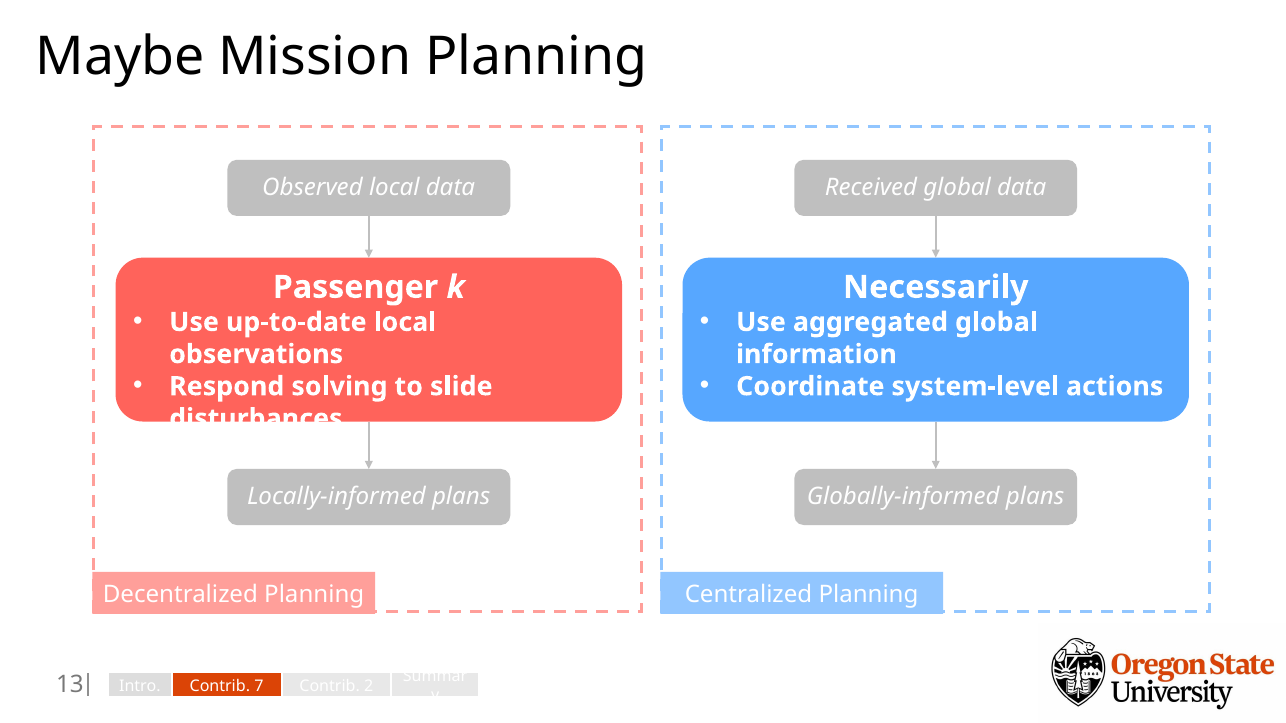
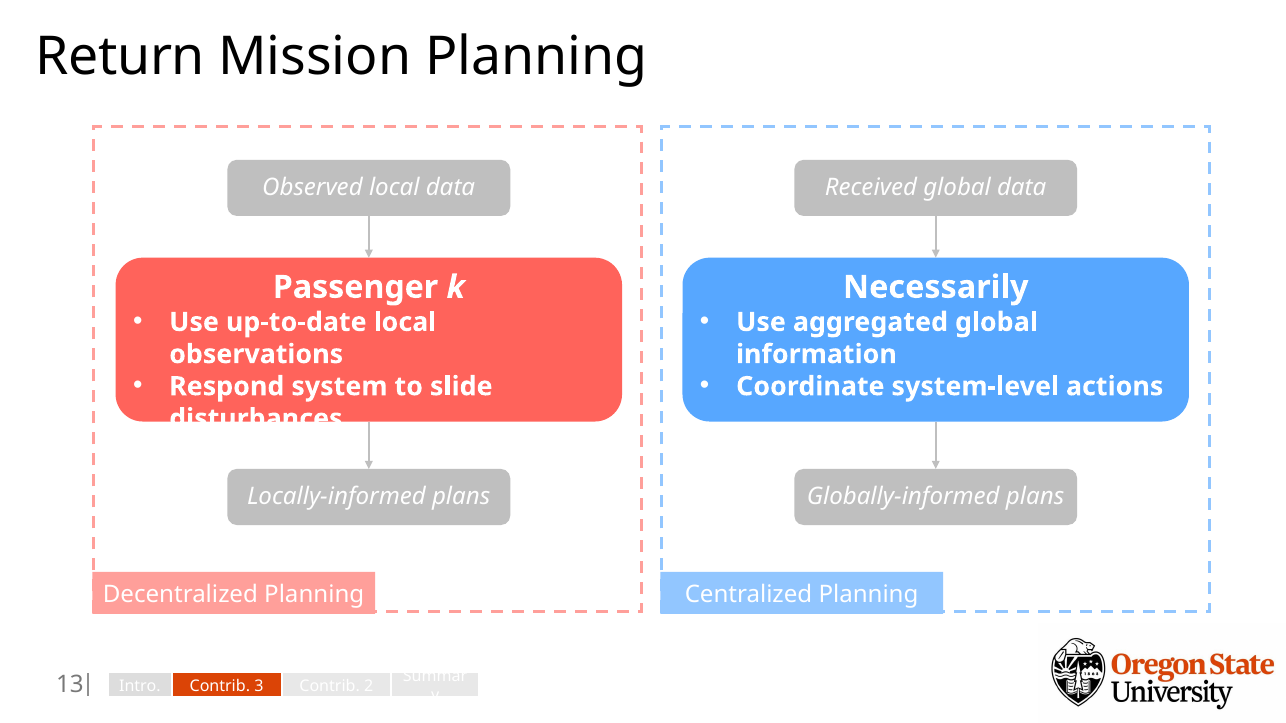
Maybe: Maybe -> Return
solving: solving -> system
7: 7 -> 3
